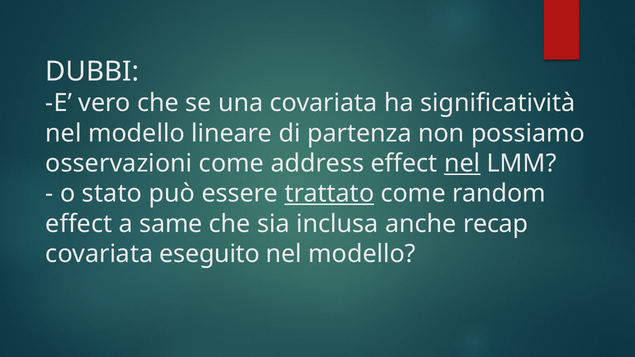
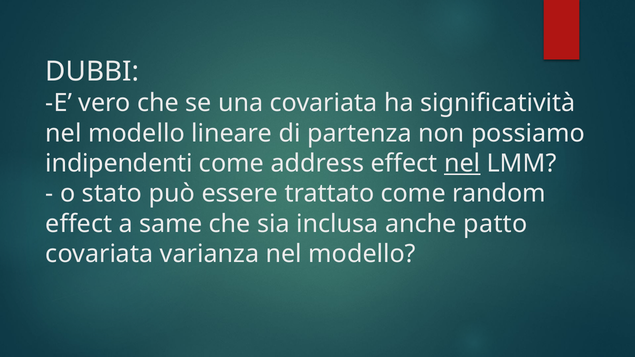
osservazioni: osservazioni -> indipendenti
trattato underline: present -> none
recap: recap -> patto
eseguito: eseguito -> varianza
